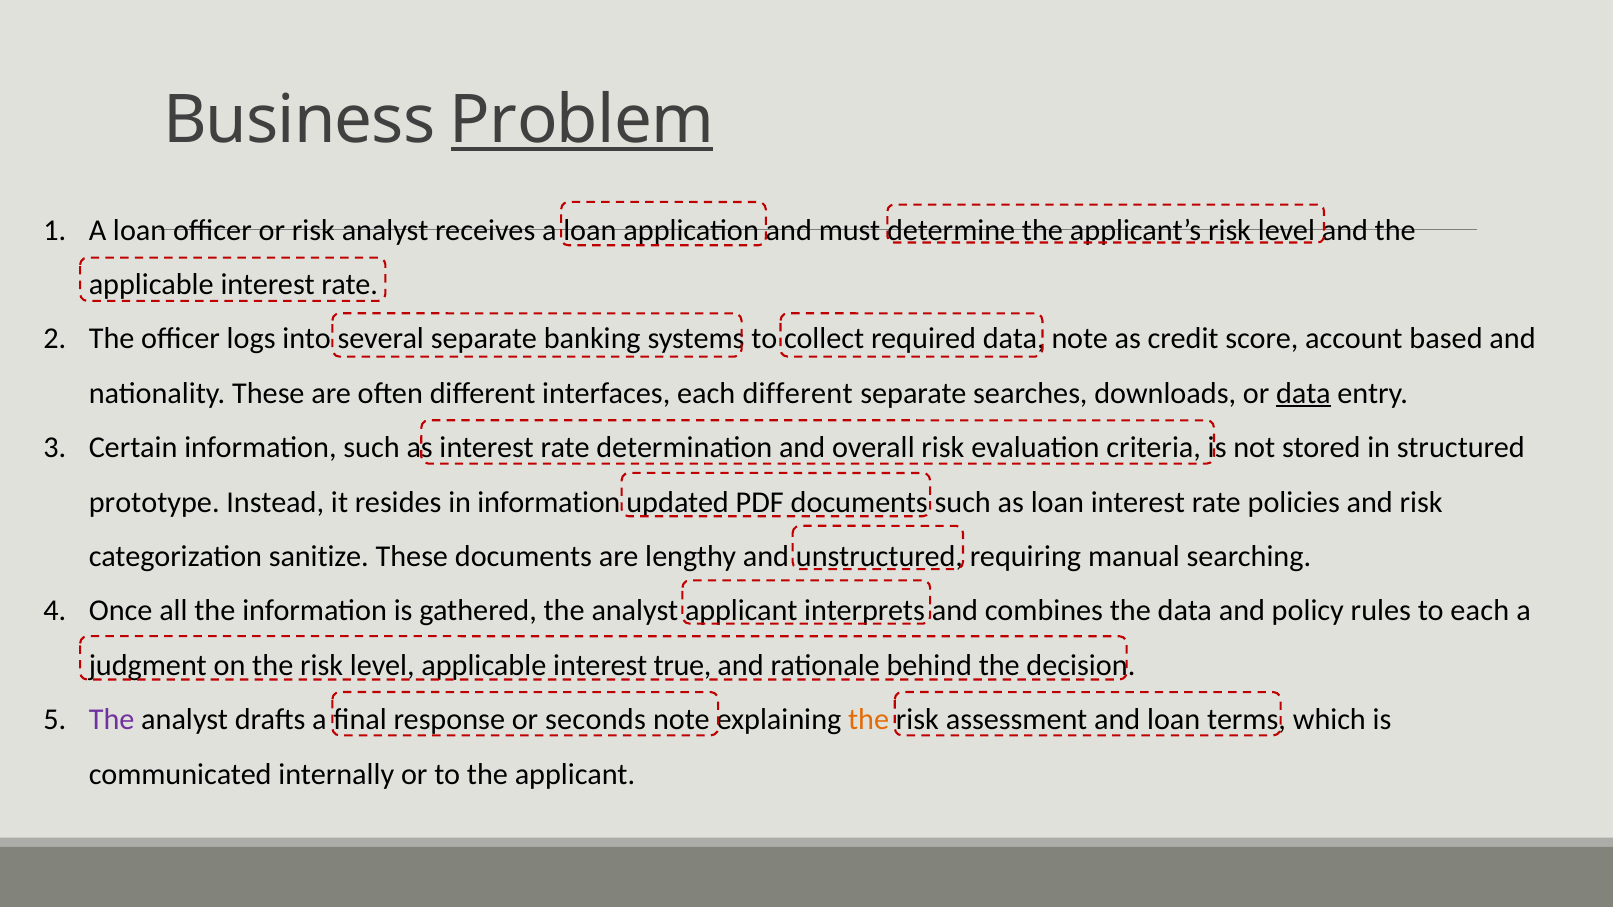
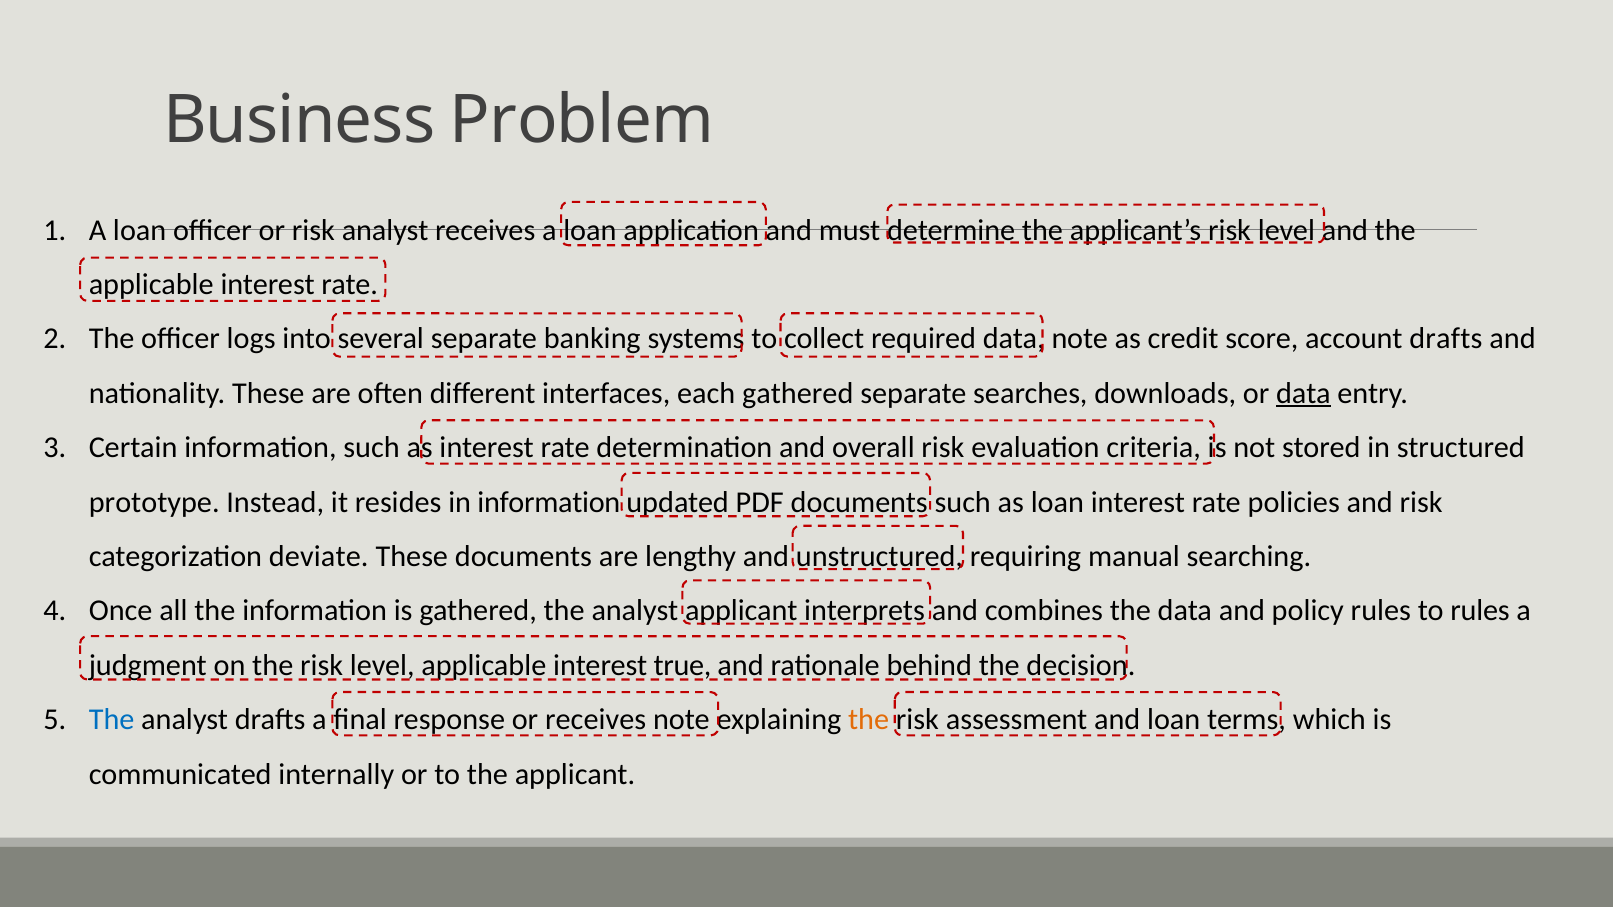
Problem underline: present -> none
account based: based -> drafts
each different: different -> gathered
sanitize: sanitize -> deviate
to each: each -> rules
The at (112, 720) colour: purple -> blue
or seconds: seconds -> receives
